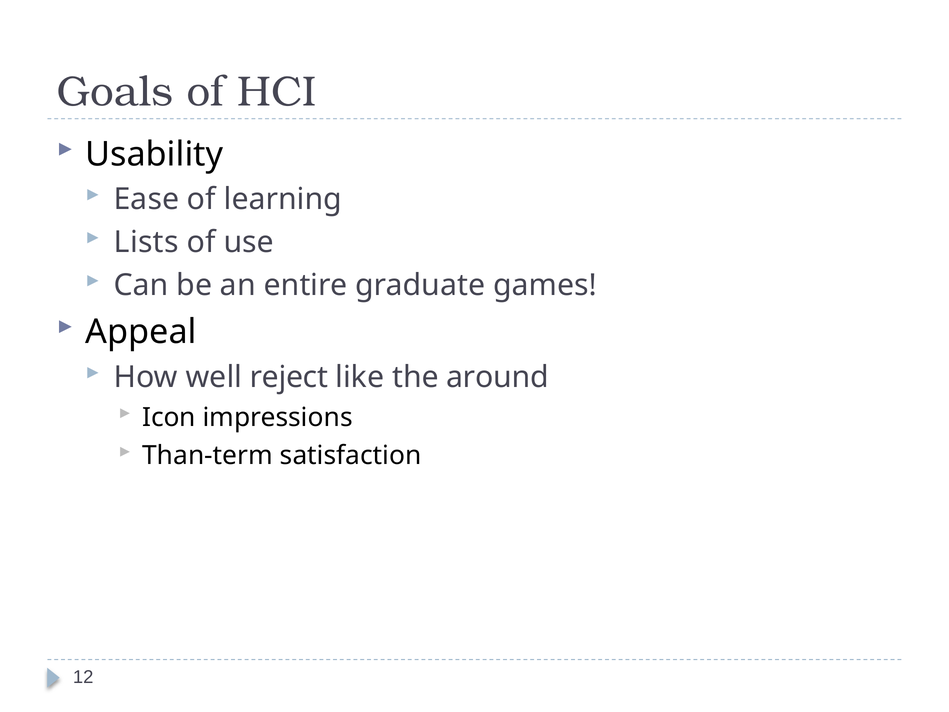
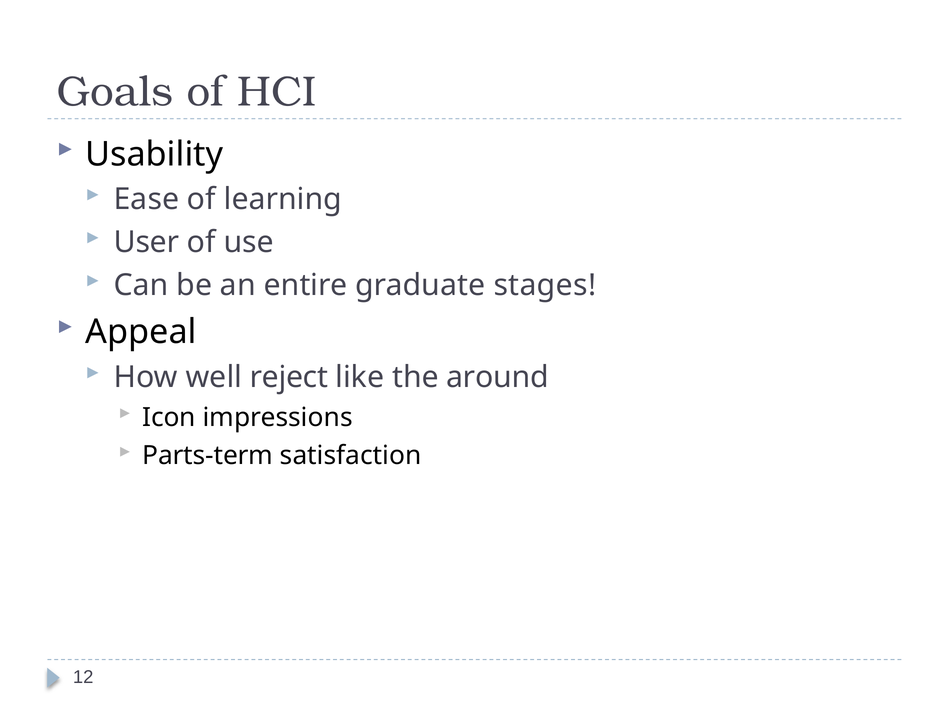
Lists: Lists -> User
games: games -> stages
Than-term: Than-term -> Parts-term
